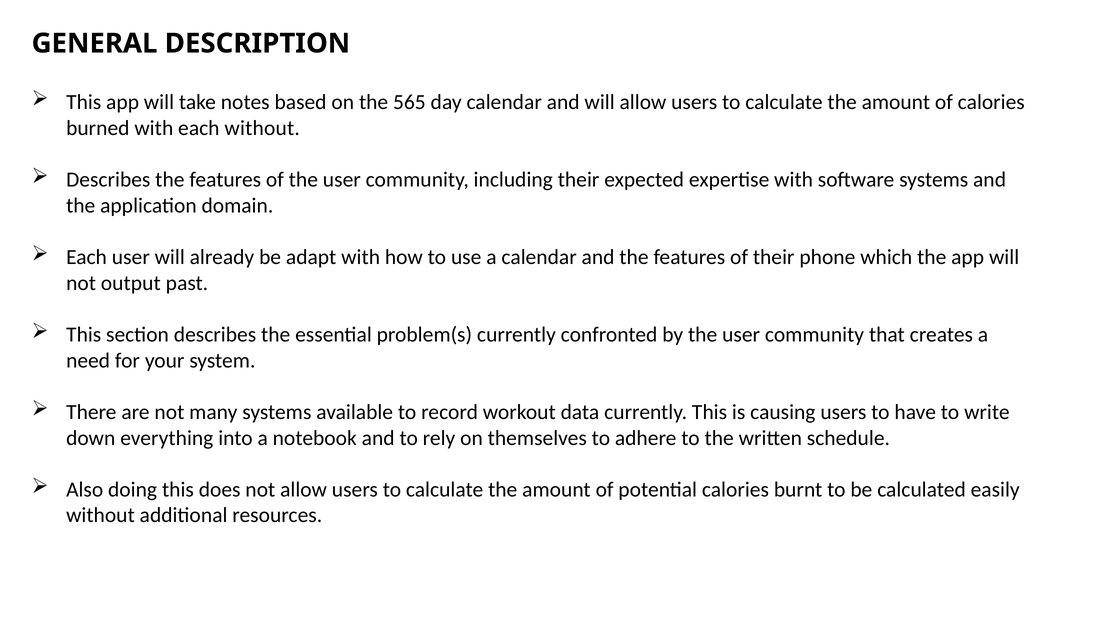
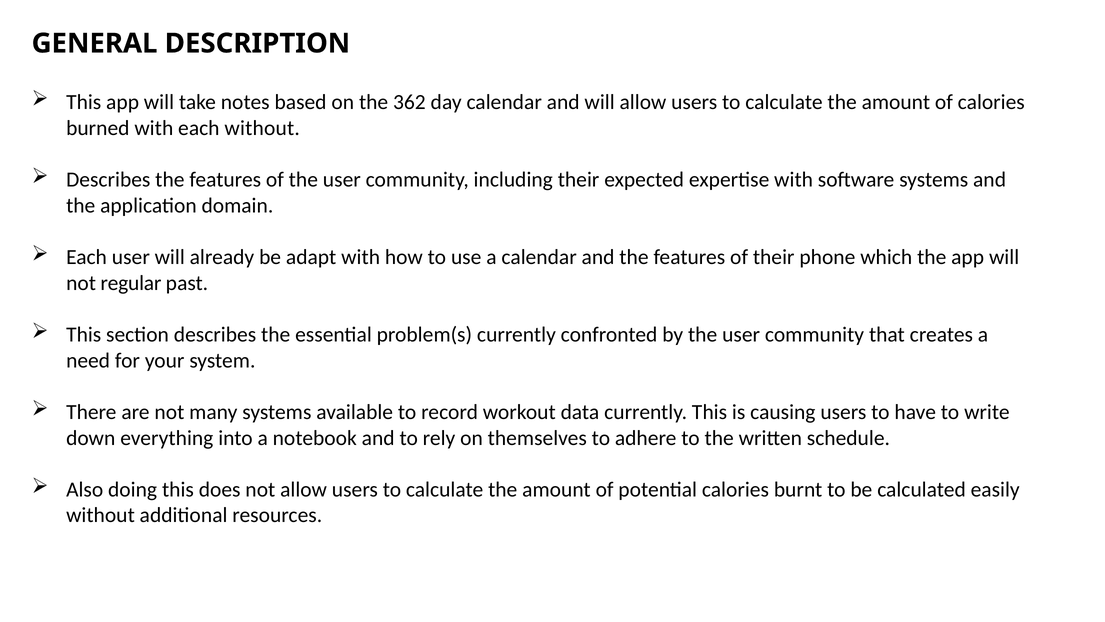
565: 565 -> 362
output: output -> regular
